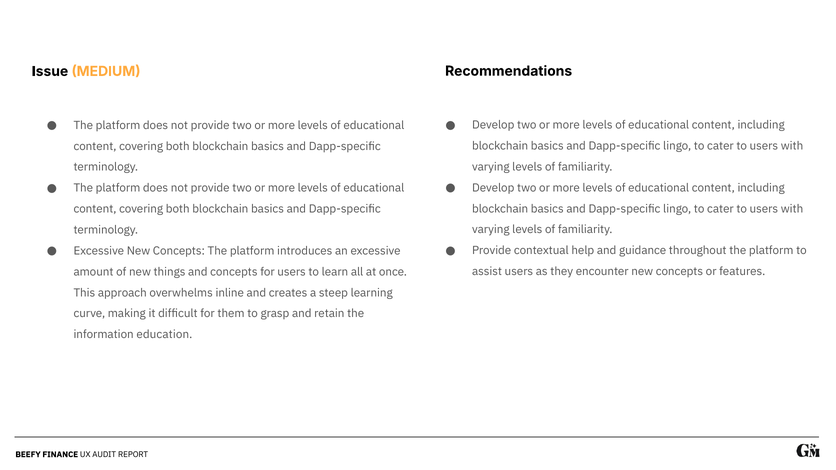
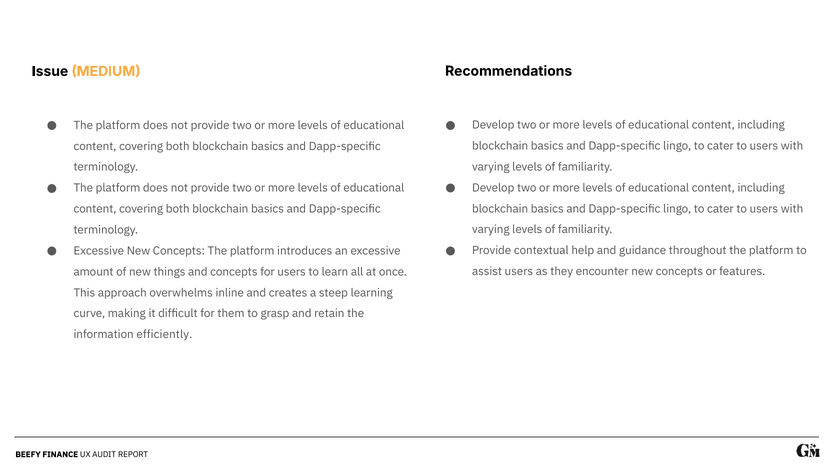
education: education -> efficiently
